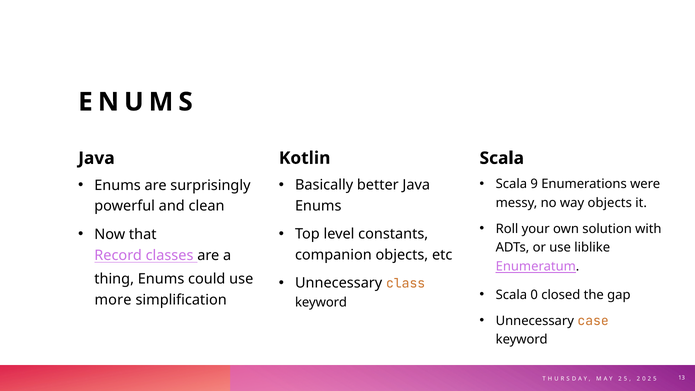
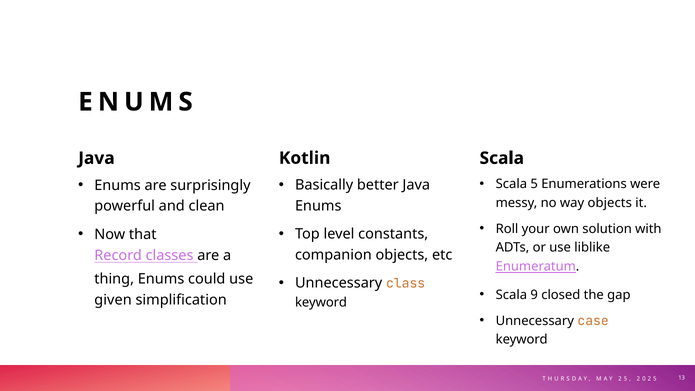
Scala 9: 9 -> 5
Scala 0: 0 -> 9
more: more -> given
